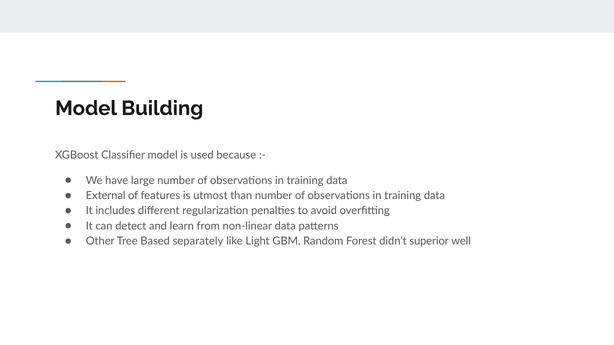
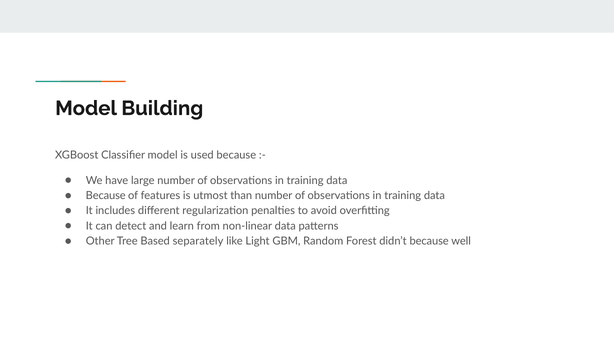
External at (106, 196): External -> Because
didn’t superior: superior -> because
